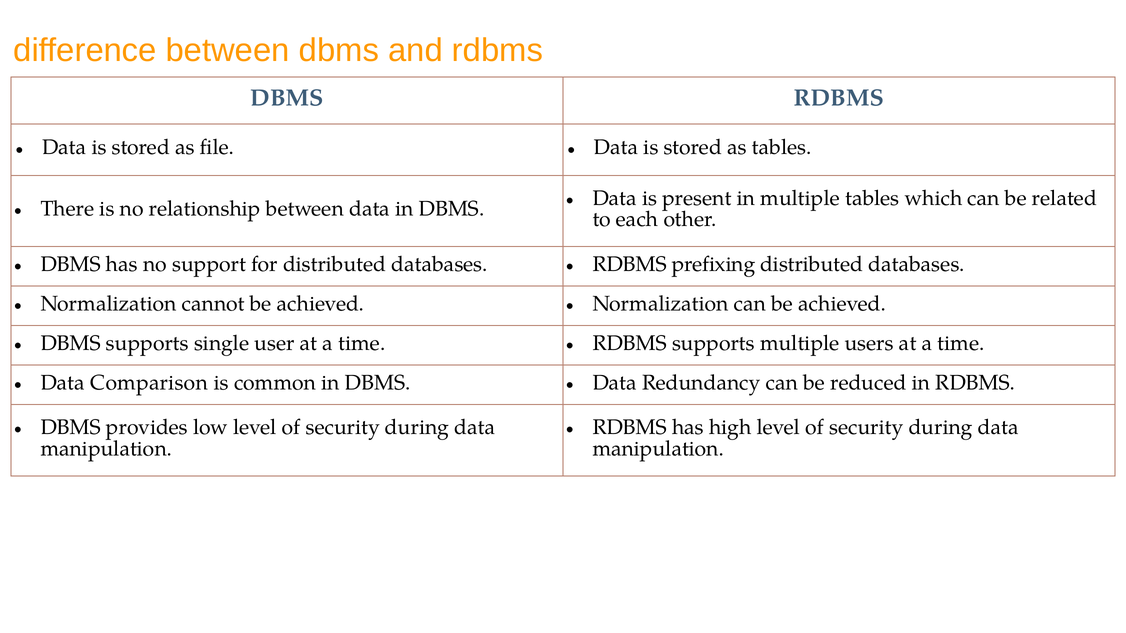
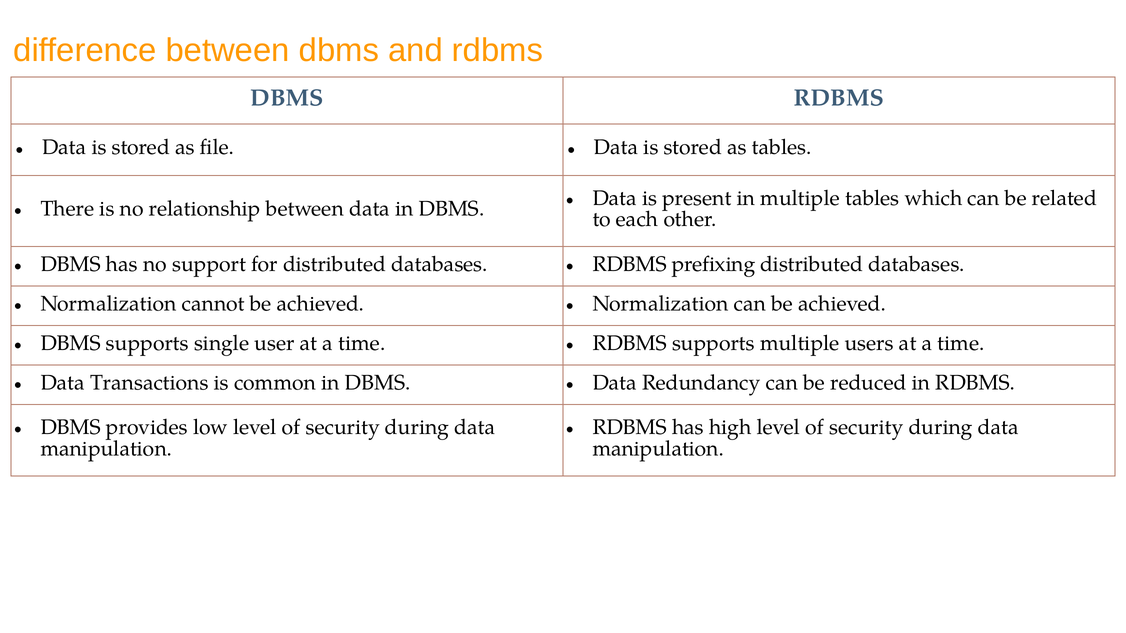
Comparison: Comparison -> Transactions
